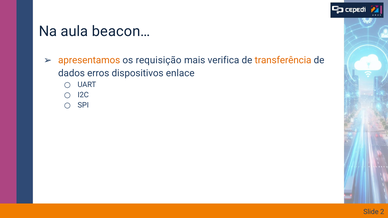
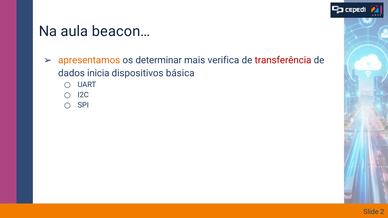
requisição: requisição -> determinar
transferência colour: orange -> red
erros: erros -> inicia
enlace: enlace -> básica
